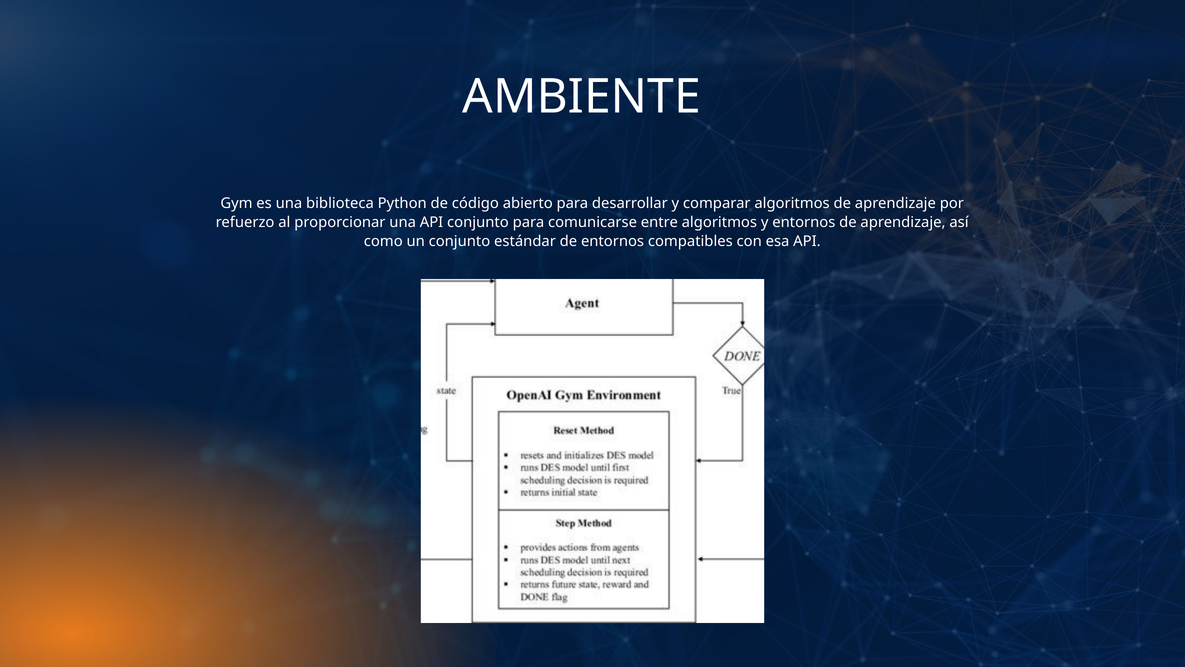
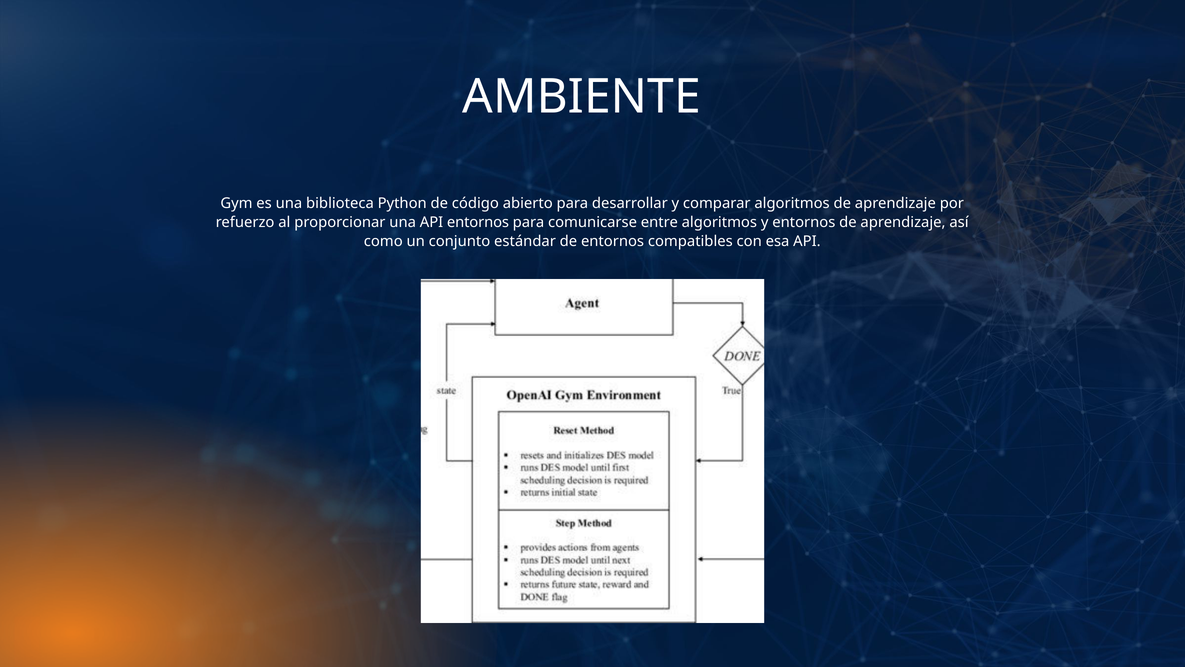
API conjunto: conjunto -> entornos
